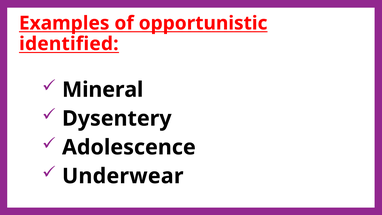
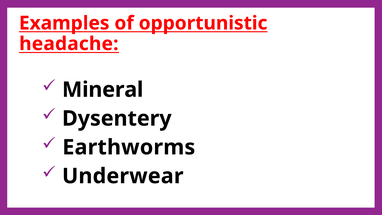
identified: identified -> headache
Adolescence: Adolescence -> Earthworms
